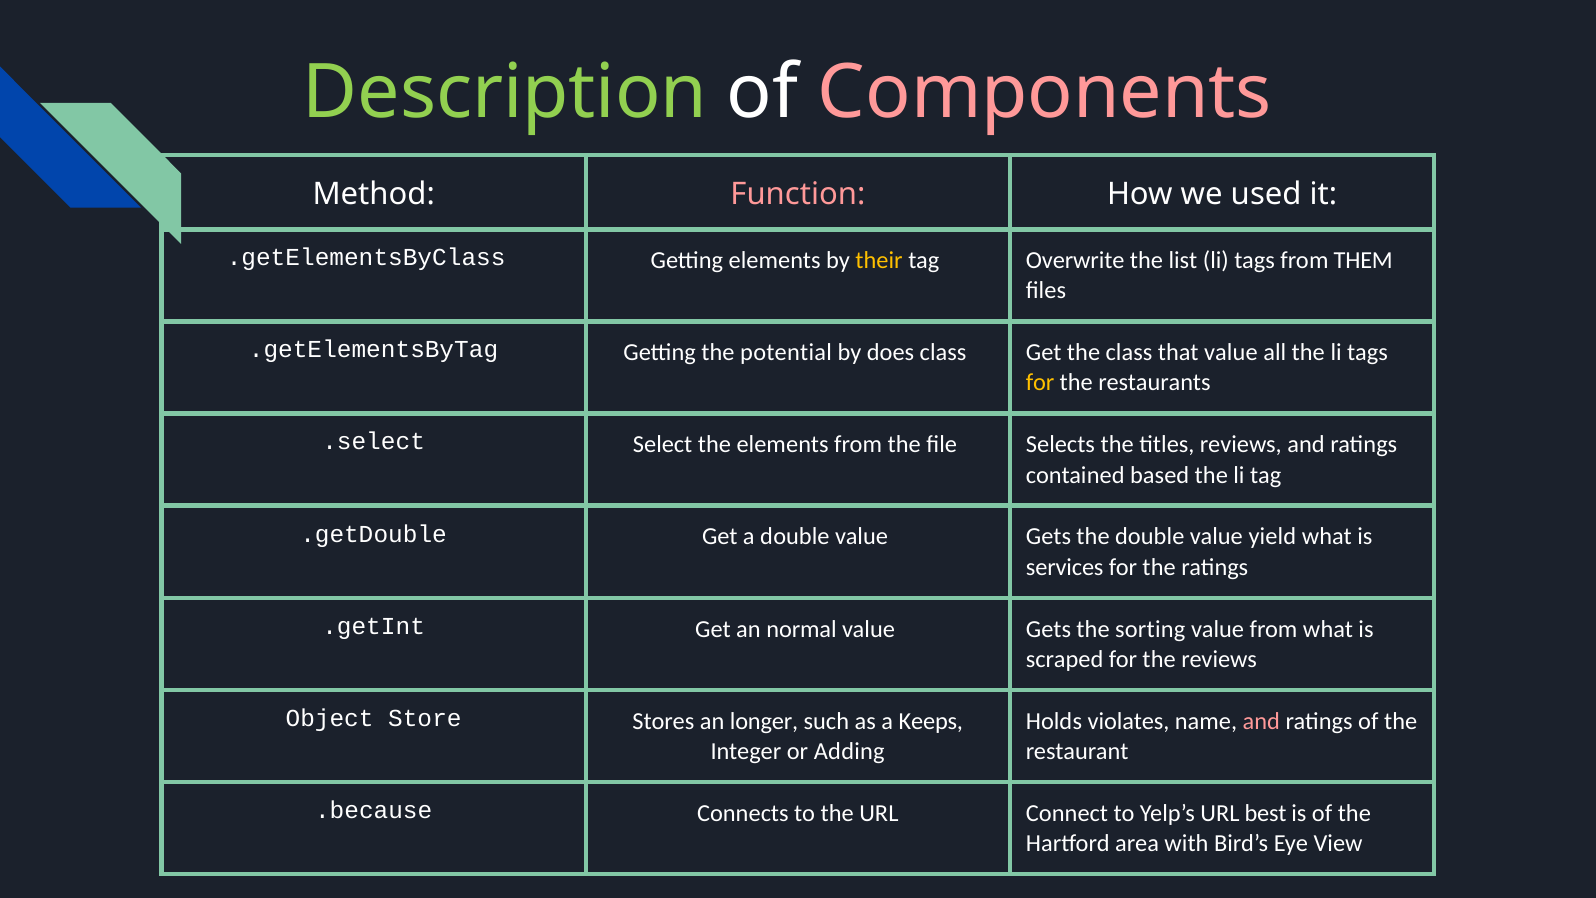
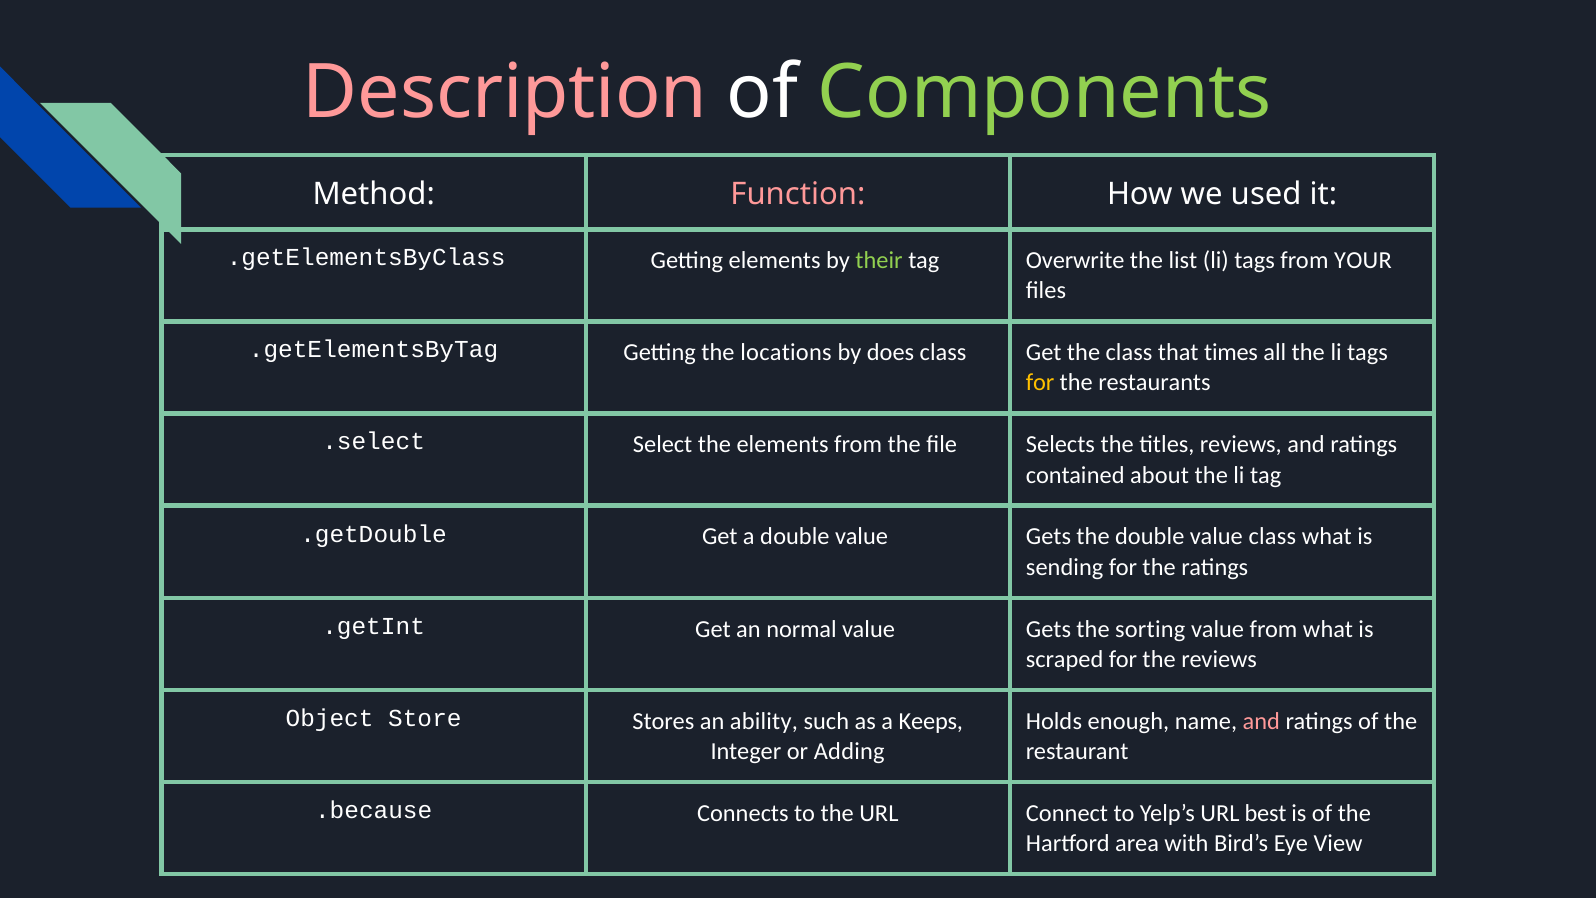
Description colour: light green -> pink
Components colour: pink -> light green
their colour: yellow -> light green
THEM: THEM -> YOUR
potential: potential -> locations
that value: value -> times
based: based -> about
value yield: yield -> class
services: services -> sending
longer: longer -> ability
violates: violates -> enough
